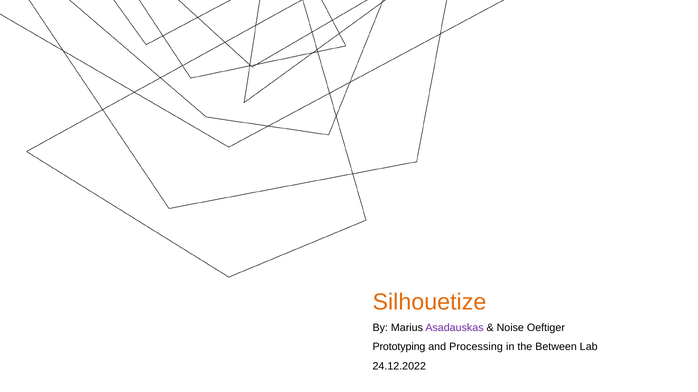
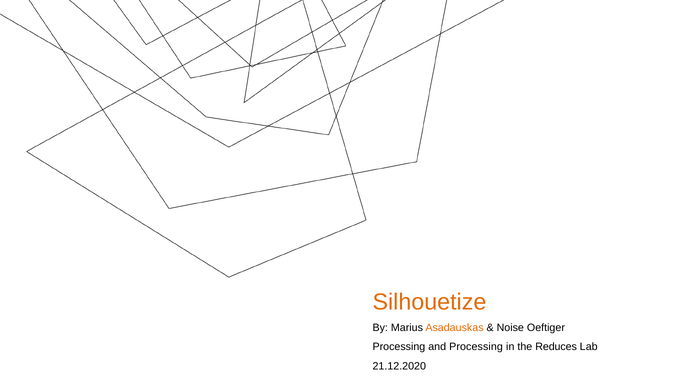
Asadauskas colour: purple -> orange
Prototyping at (399, 347): Prototyping -> Processing
Between: Between -> Reduces
24.12.2022: 24.12.2022 -> 21.12.2020
